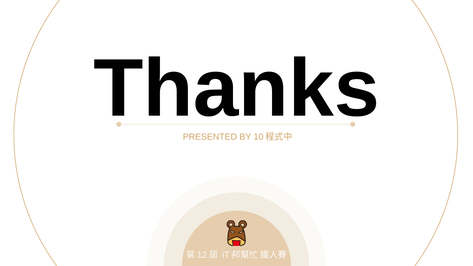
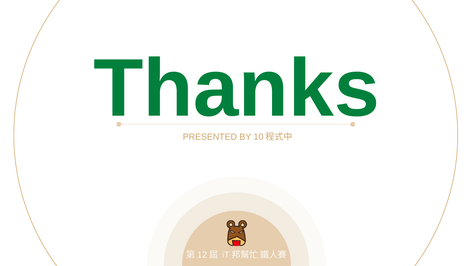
Thanks colour: black -> green
